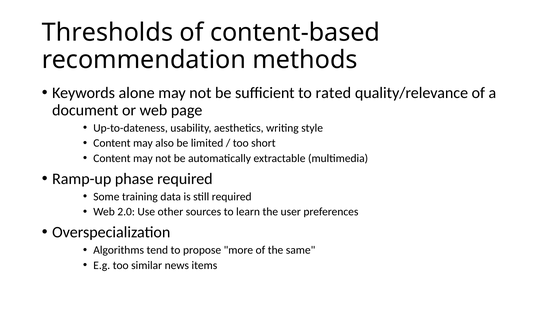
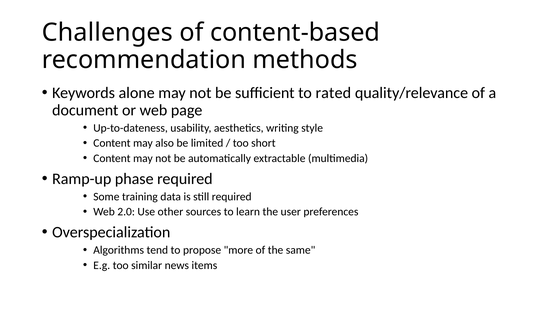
Thresholds: Thresholds -> Challenges
